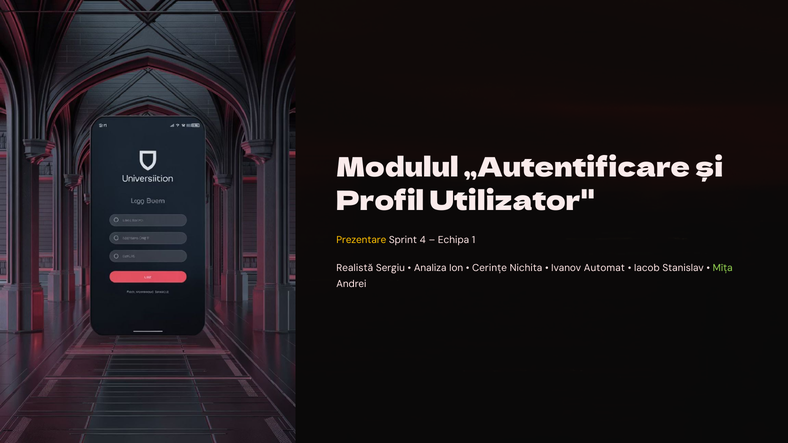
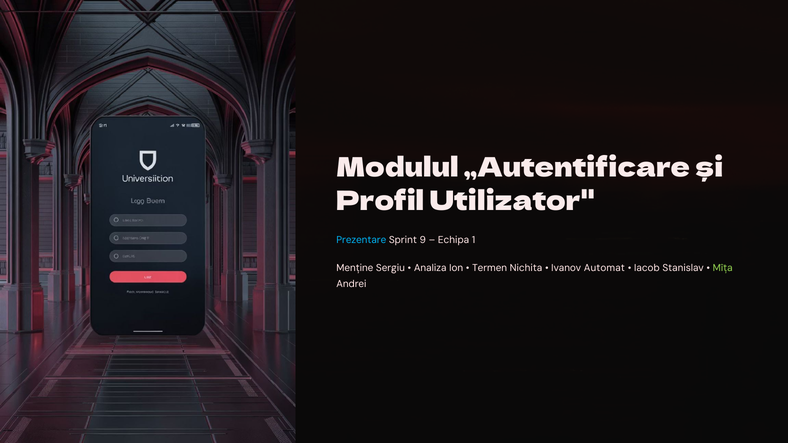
Prezentare colour: yellow -> light blue
4: 4 -> 9
Realistă: Realistă -> Menține
Cerințe: Cerințe -> Termen
